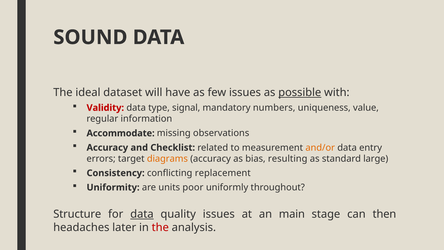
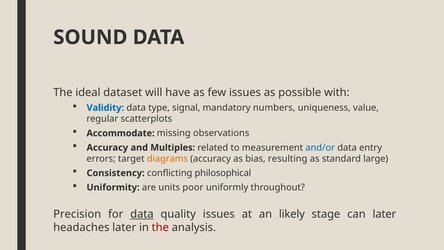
possible underline: present -> none
Validity colour: red -> blue
information: information -> scatterplots
Checklist: Checklist -> Multiples
and/or colour: orange -> blue
replacement: replacement -> philosophical
Structure: Structure -> Precision
main: main -> likely
can then: then -> later
